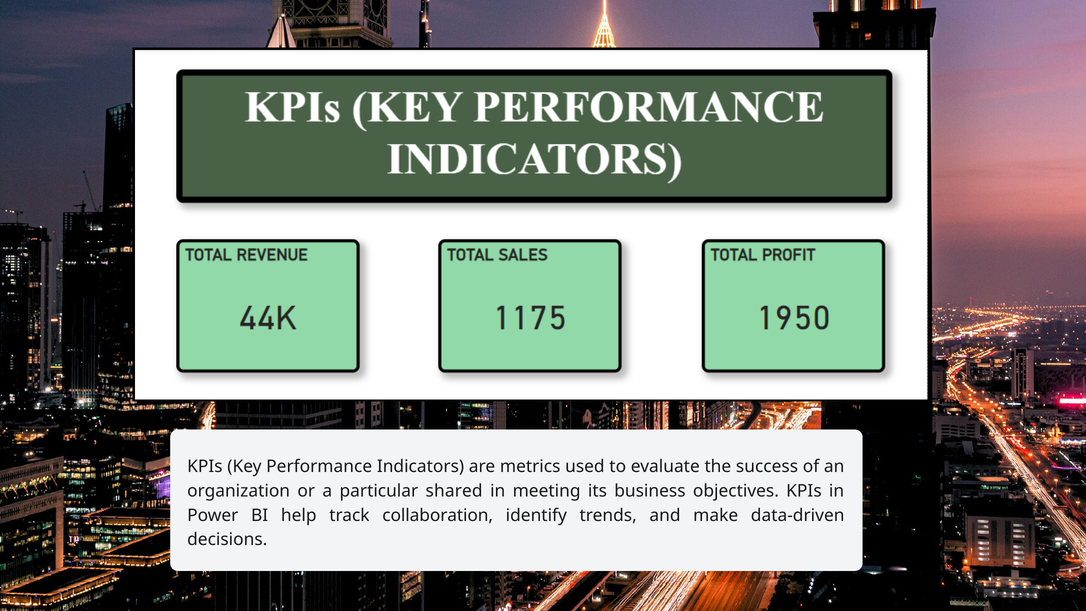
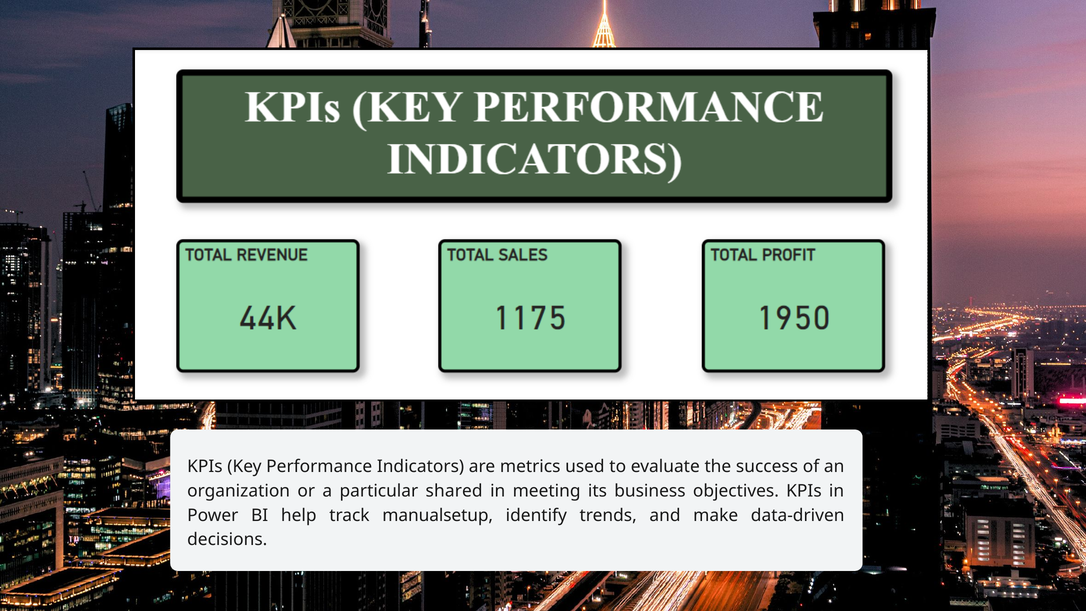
collaboration: collaboration -> manualsetup
